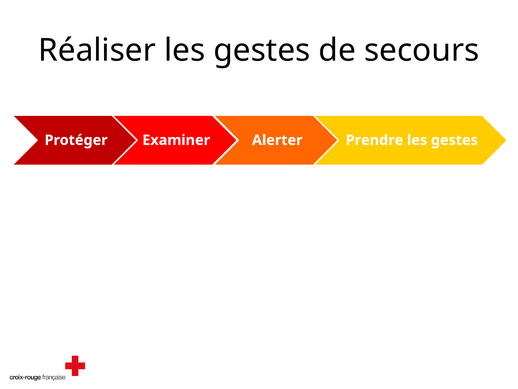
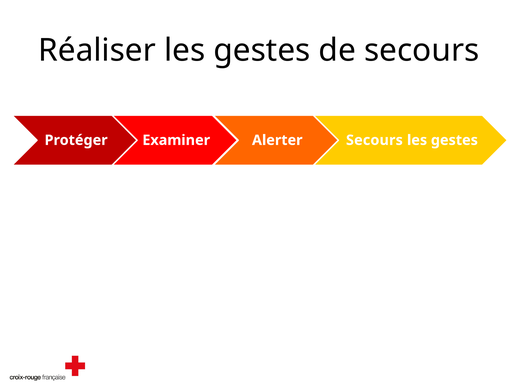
Prendre at (374, 140): Prendre -> Secours
